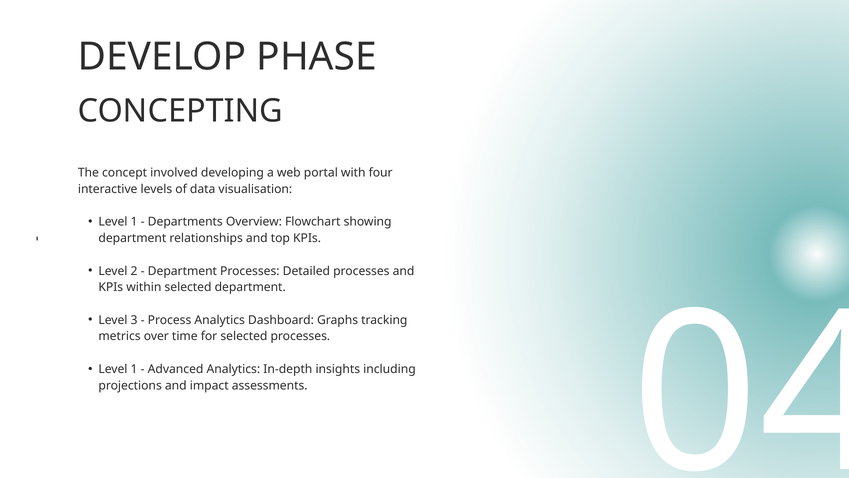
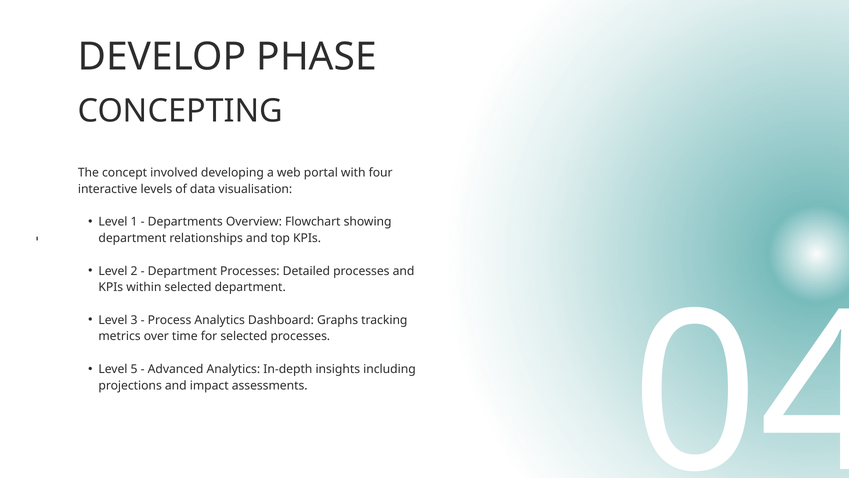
1 at (134, 369): 1 -> 5
